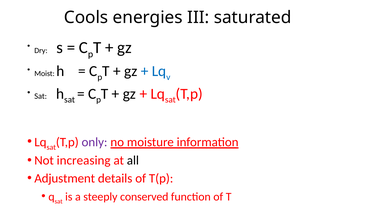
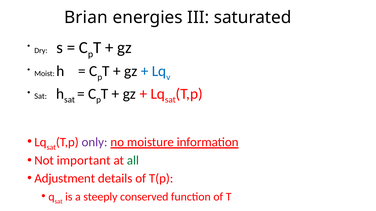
Cools: Cools -> Brian
increasing: increasing -> important
all colour: black -> green
